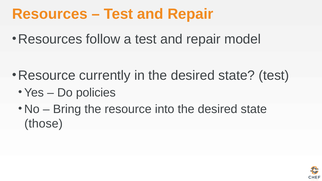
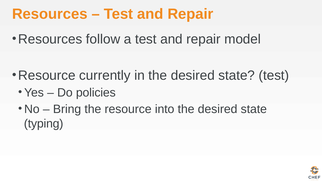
those: those -> typing
